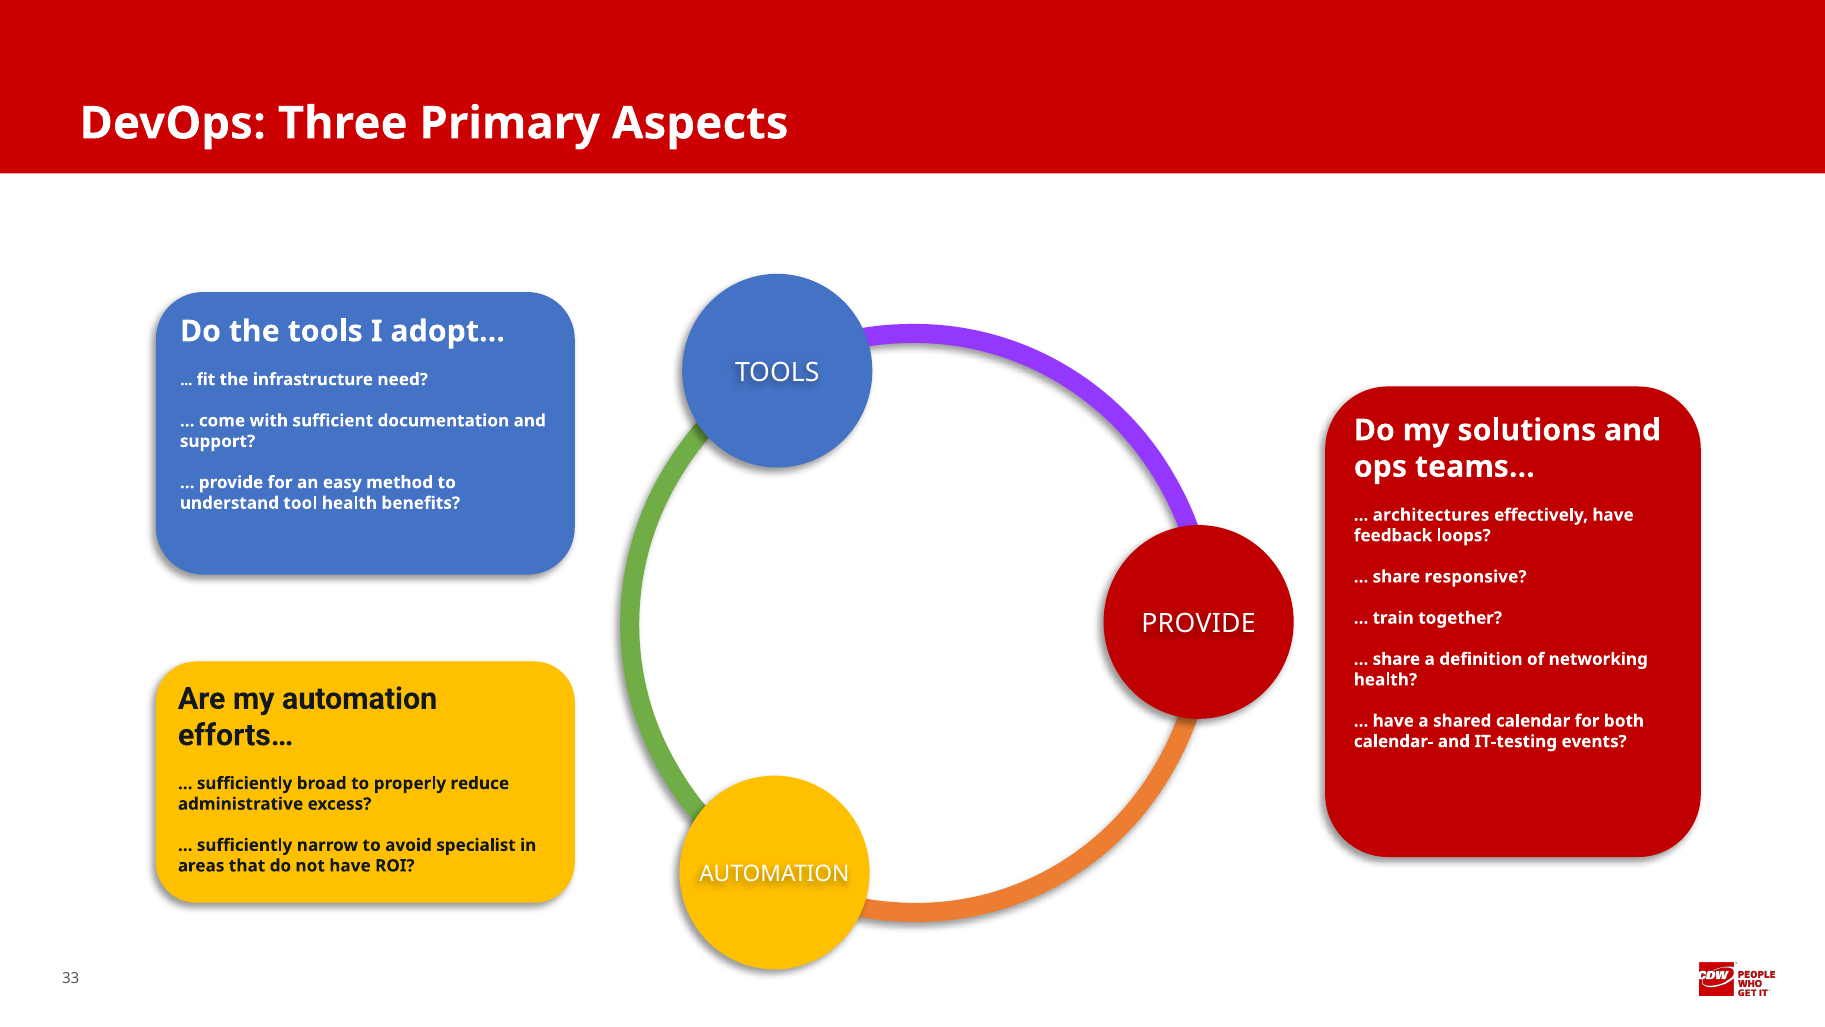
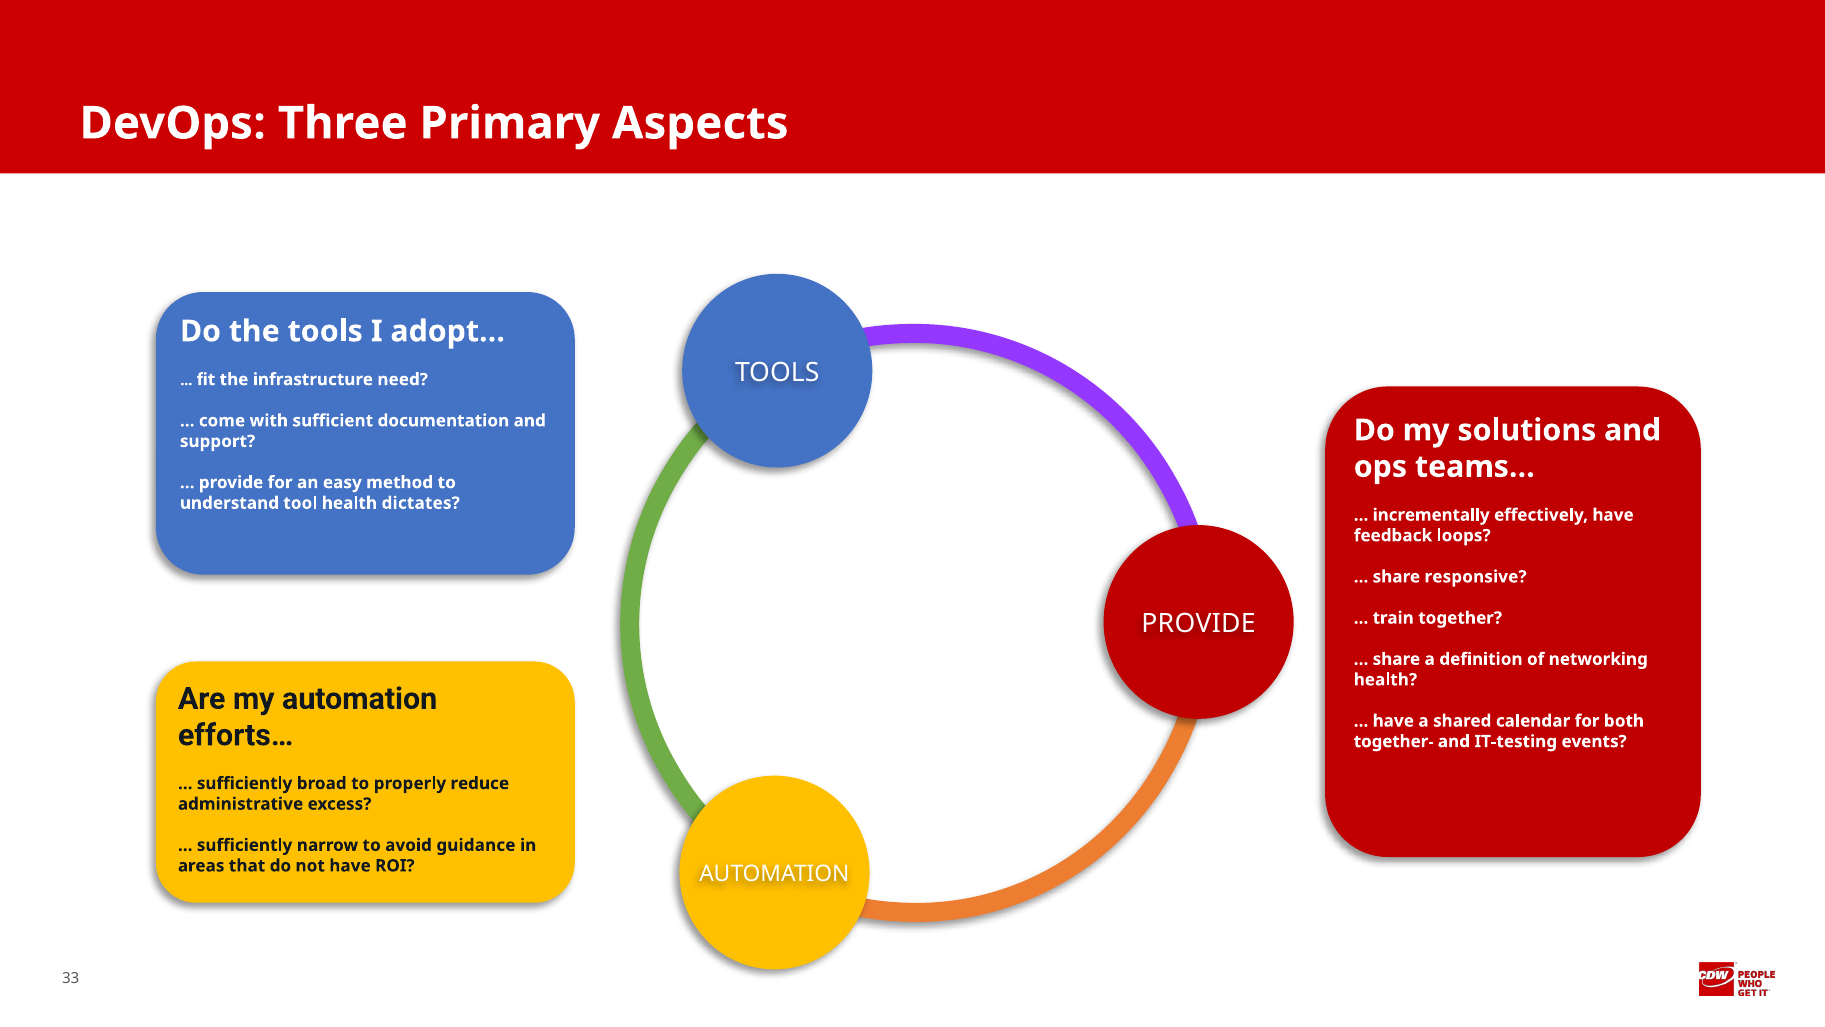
benefits: benefits -> dictates
architectures: architectures -> incrementally
calendar-: calendar- -> together-
specialist: specialist -> guidance
